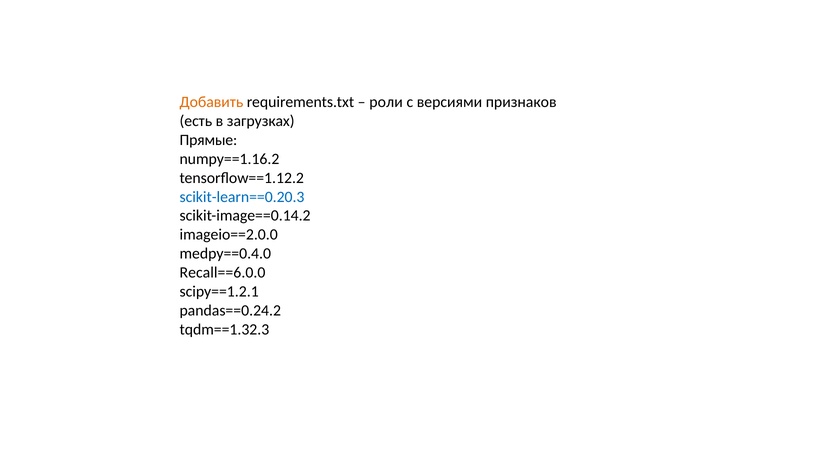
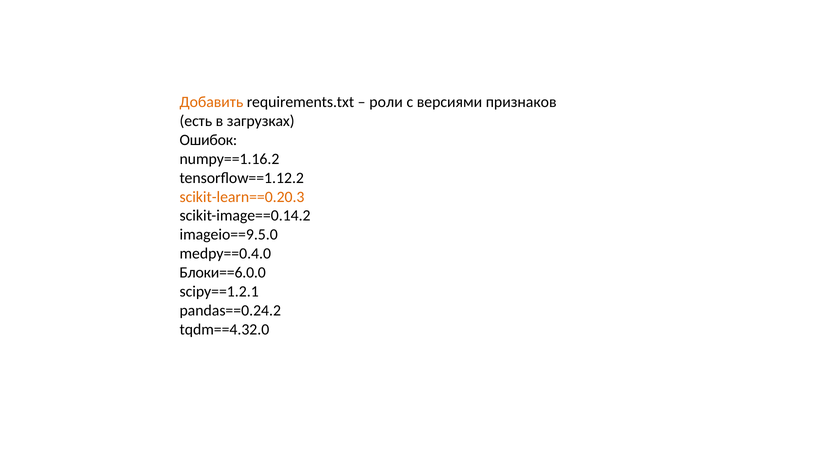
Прямые: Прямые -> Ошибок
scikit-learn==0.20.3 colour: blue -> orange
imageio==2.0.0: imageio==2.0.0 -> imageio==9.5.0
Recall==6.0.0: Recall==6.0.0 -> Блоки==6.0.0
tqdm==1.32.3: tqdm==1.32.3 -> tqdm==4.32.0
